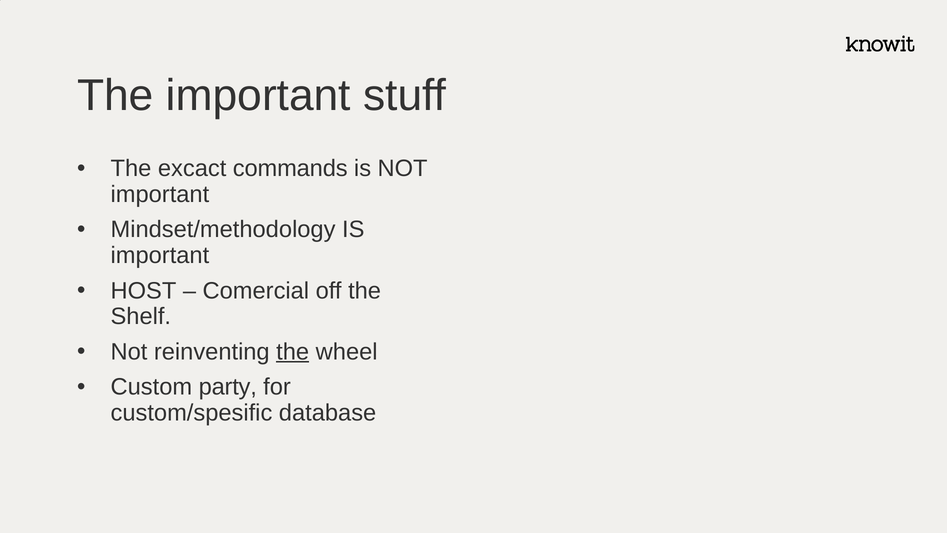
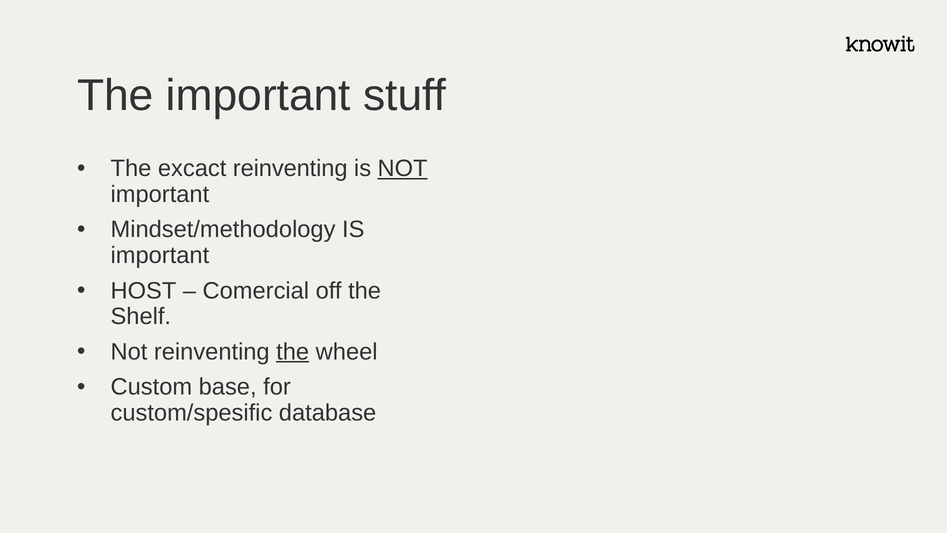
excact commands: commands -> reinventing
NOT at (403, 169) underline: none -> present
party: party -> base
